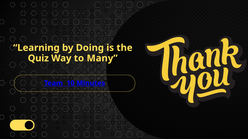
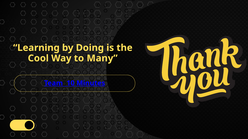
Quiz: Quiz -> Cool
